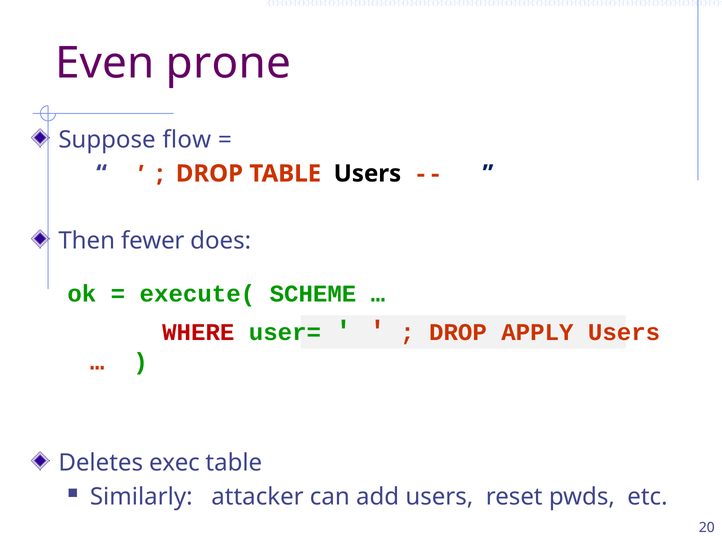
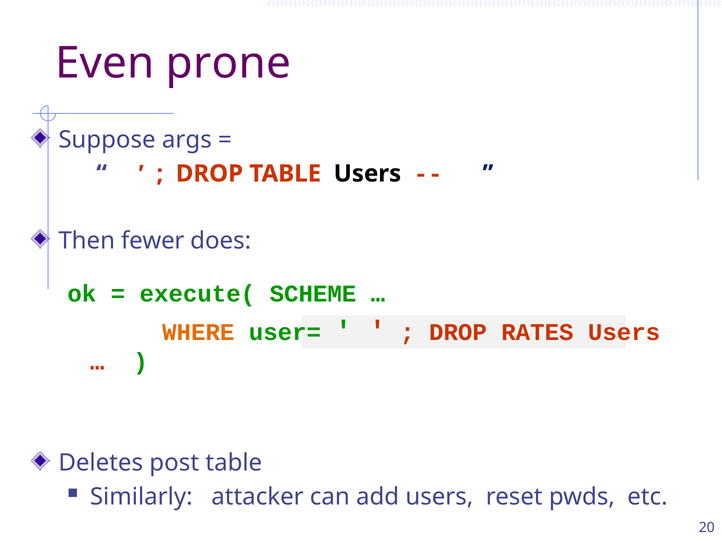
flow: flow -> args
WHERE colour: red -> orange
APPLY: APPLY -> RATES
exec: exec -> post
